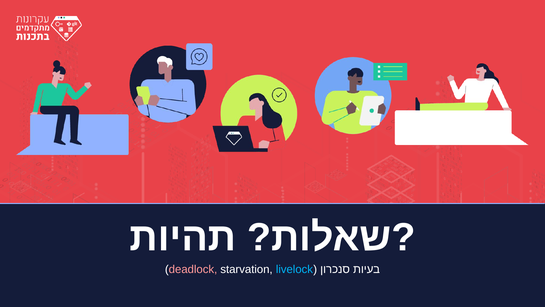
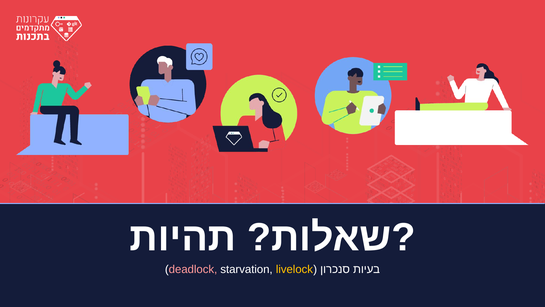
livelock colour: light blue -> yellow
